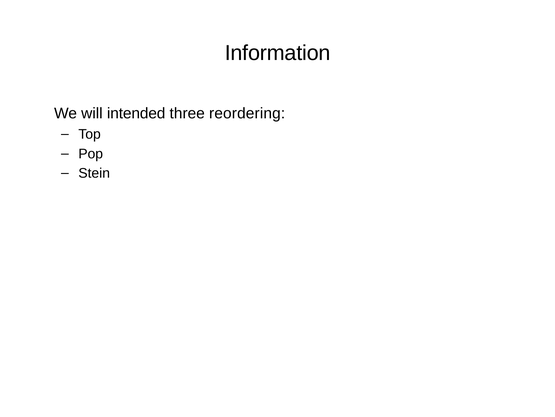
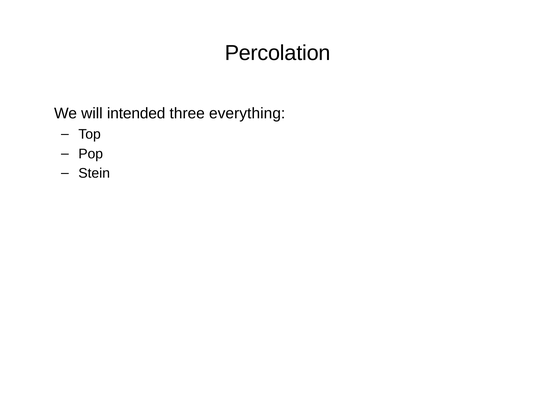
Information: Information -> Percolation
reordering: reordering -> everything
